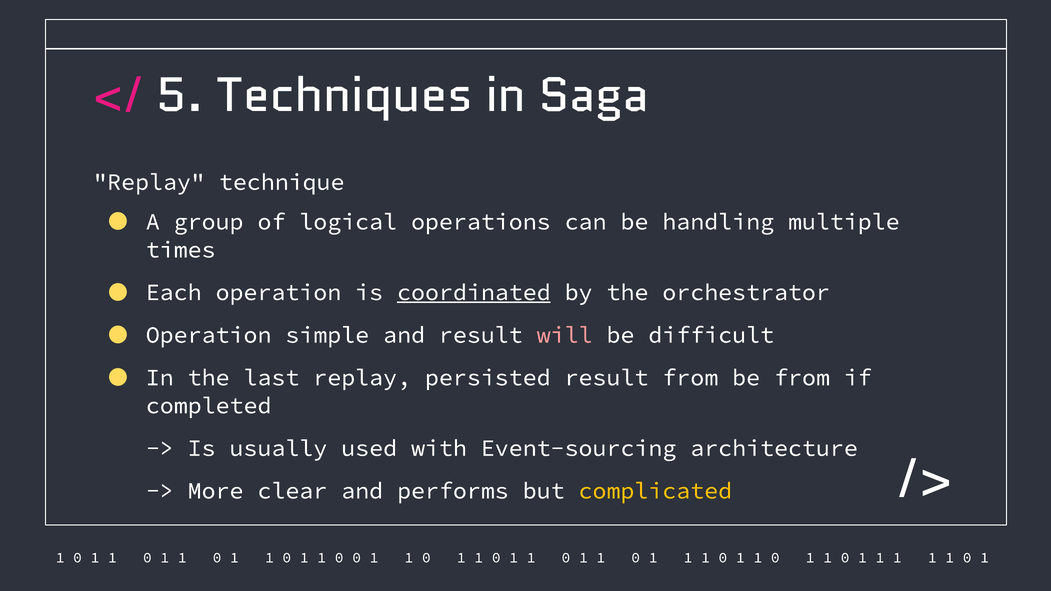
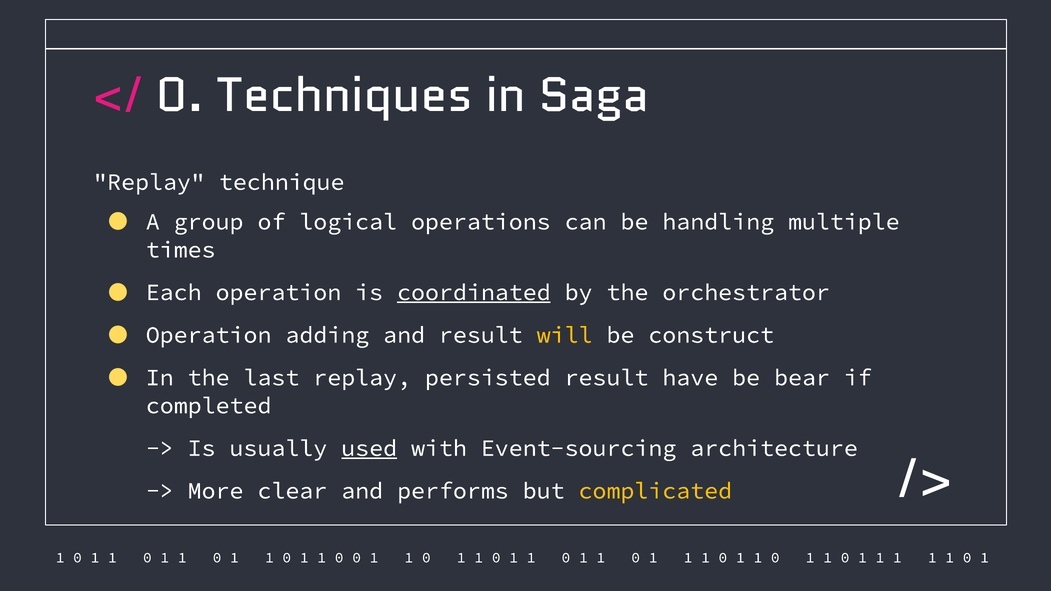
5 at (180, 96): 5 -> 0
simple: simple -> adding
will colour: pink -> yellow
difficult: difficult -> construct
result from: from -> have
be from: from -> bear
used underline: none -> present
